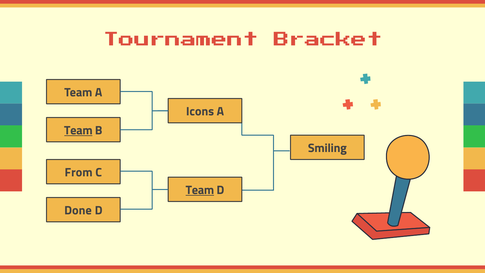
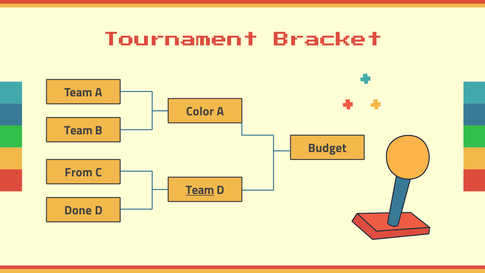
Icons: Icons -> Color
Team at (78, 130) underline: present -> none
Smiling: Smiling -> Budget
